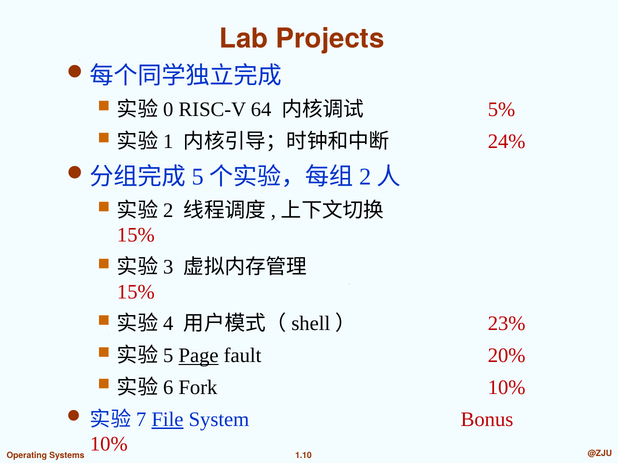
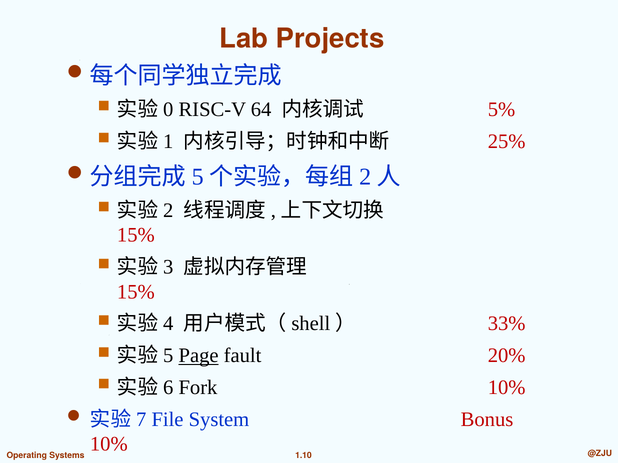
24%: 24% -> 25%
23%: 23% -> 33%
File underline: present -> none
